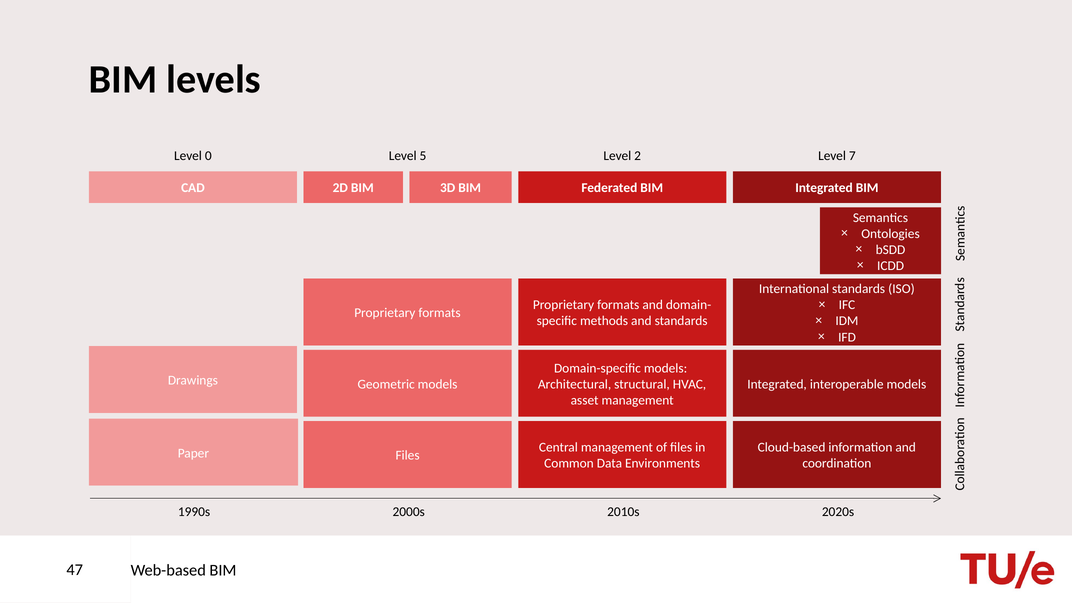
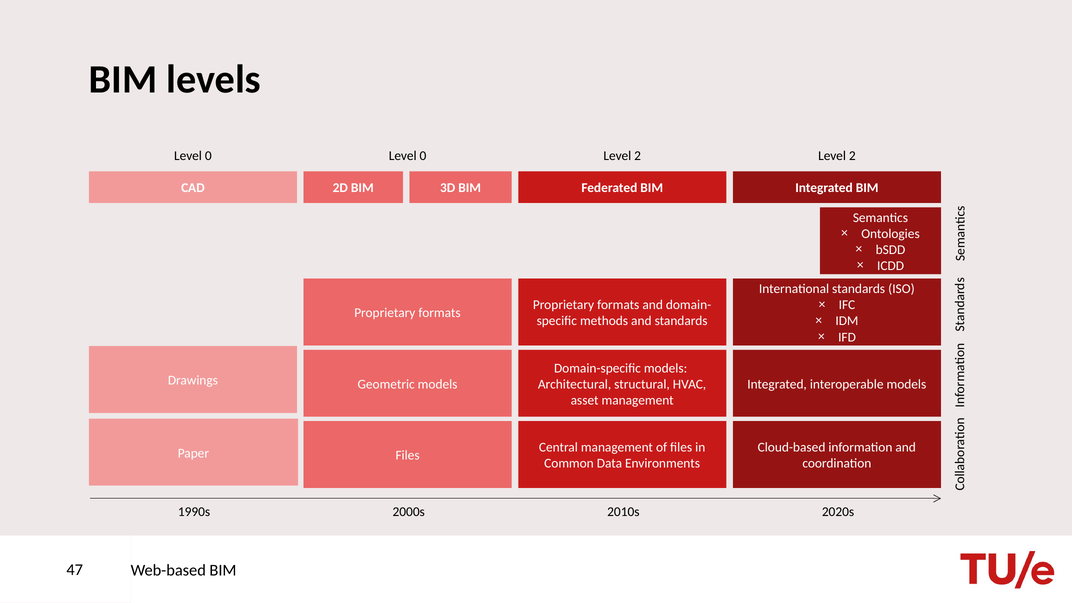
0 Level 5: 5 -> 0
2 Level 7: 7 -> 2
